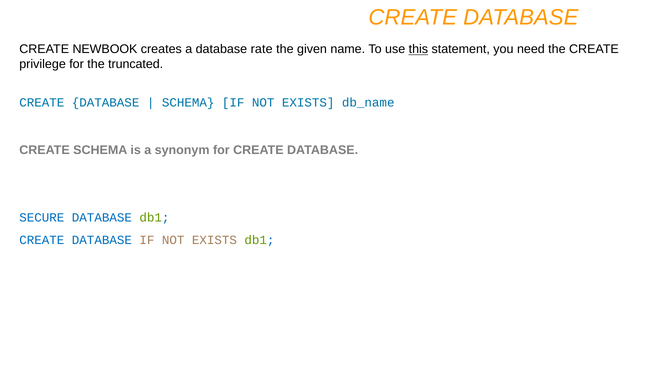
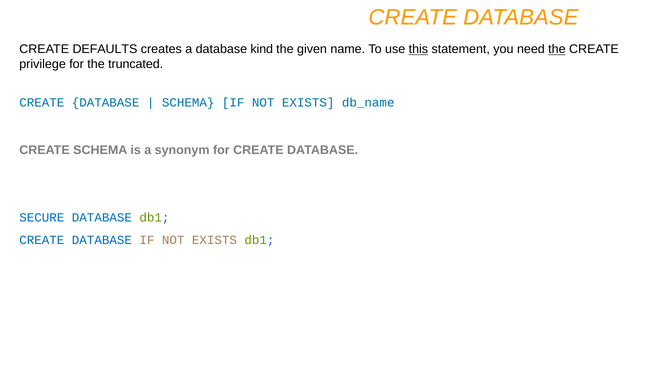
NEWBOOK: NEWBOOK -> DEFAULTS
rate: rate -> kind
the at (557, 49) underline: none -> present
